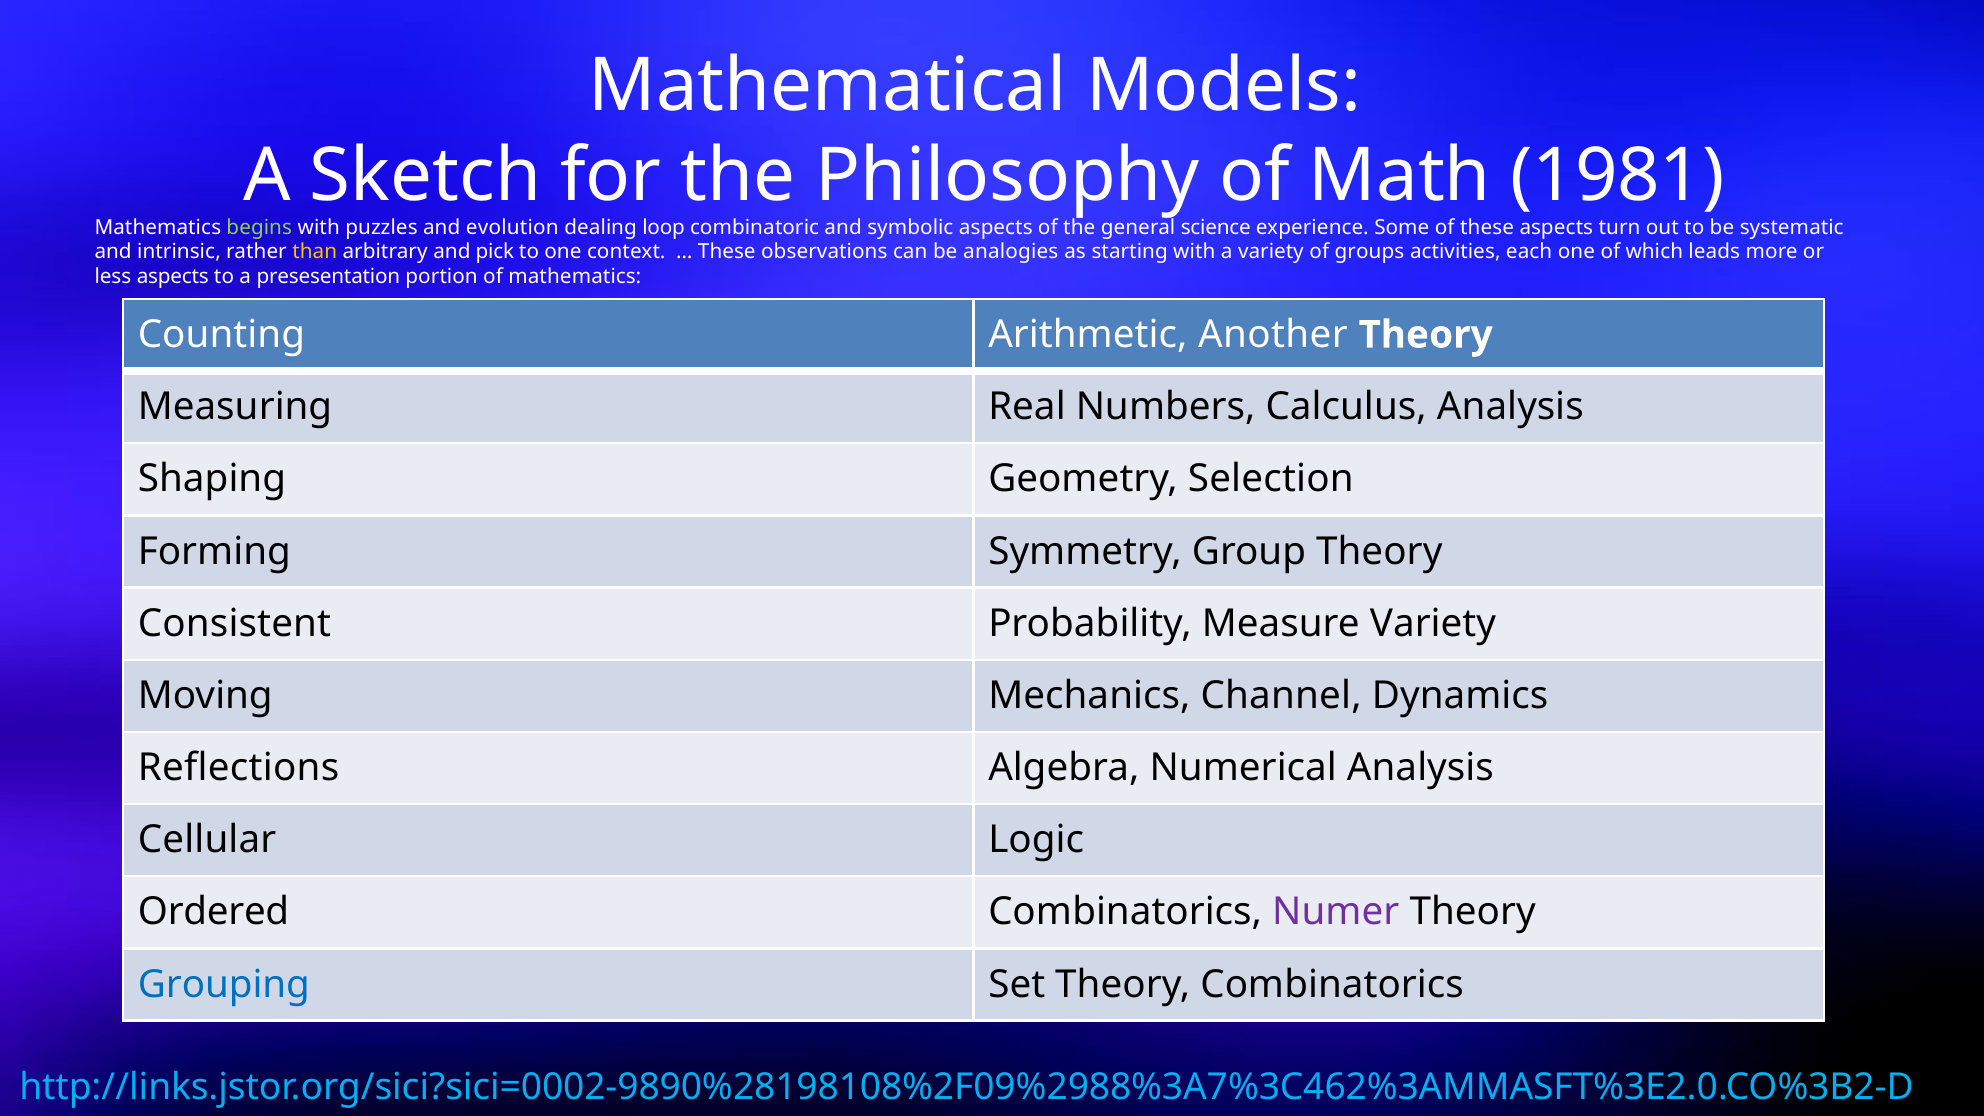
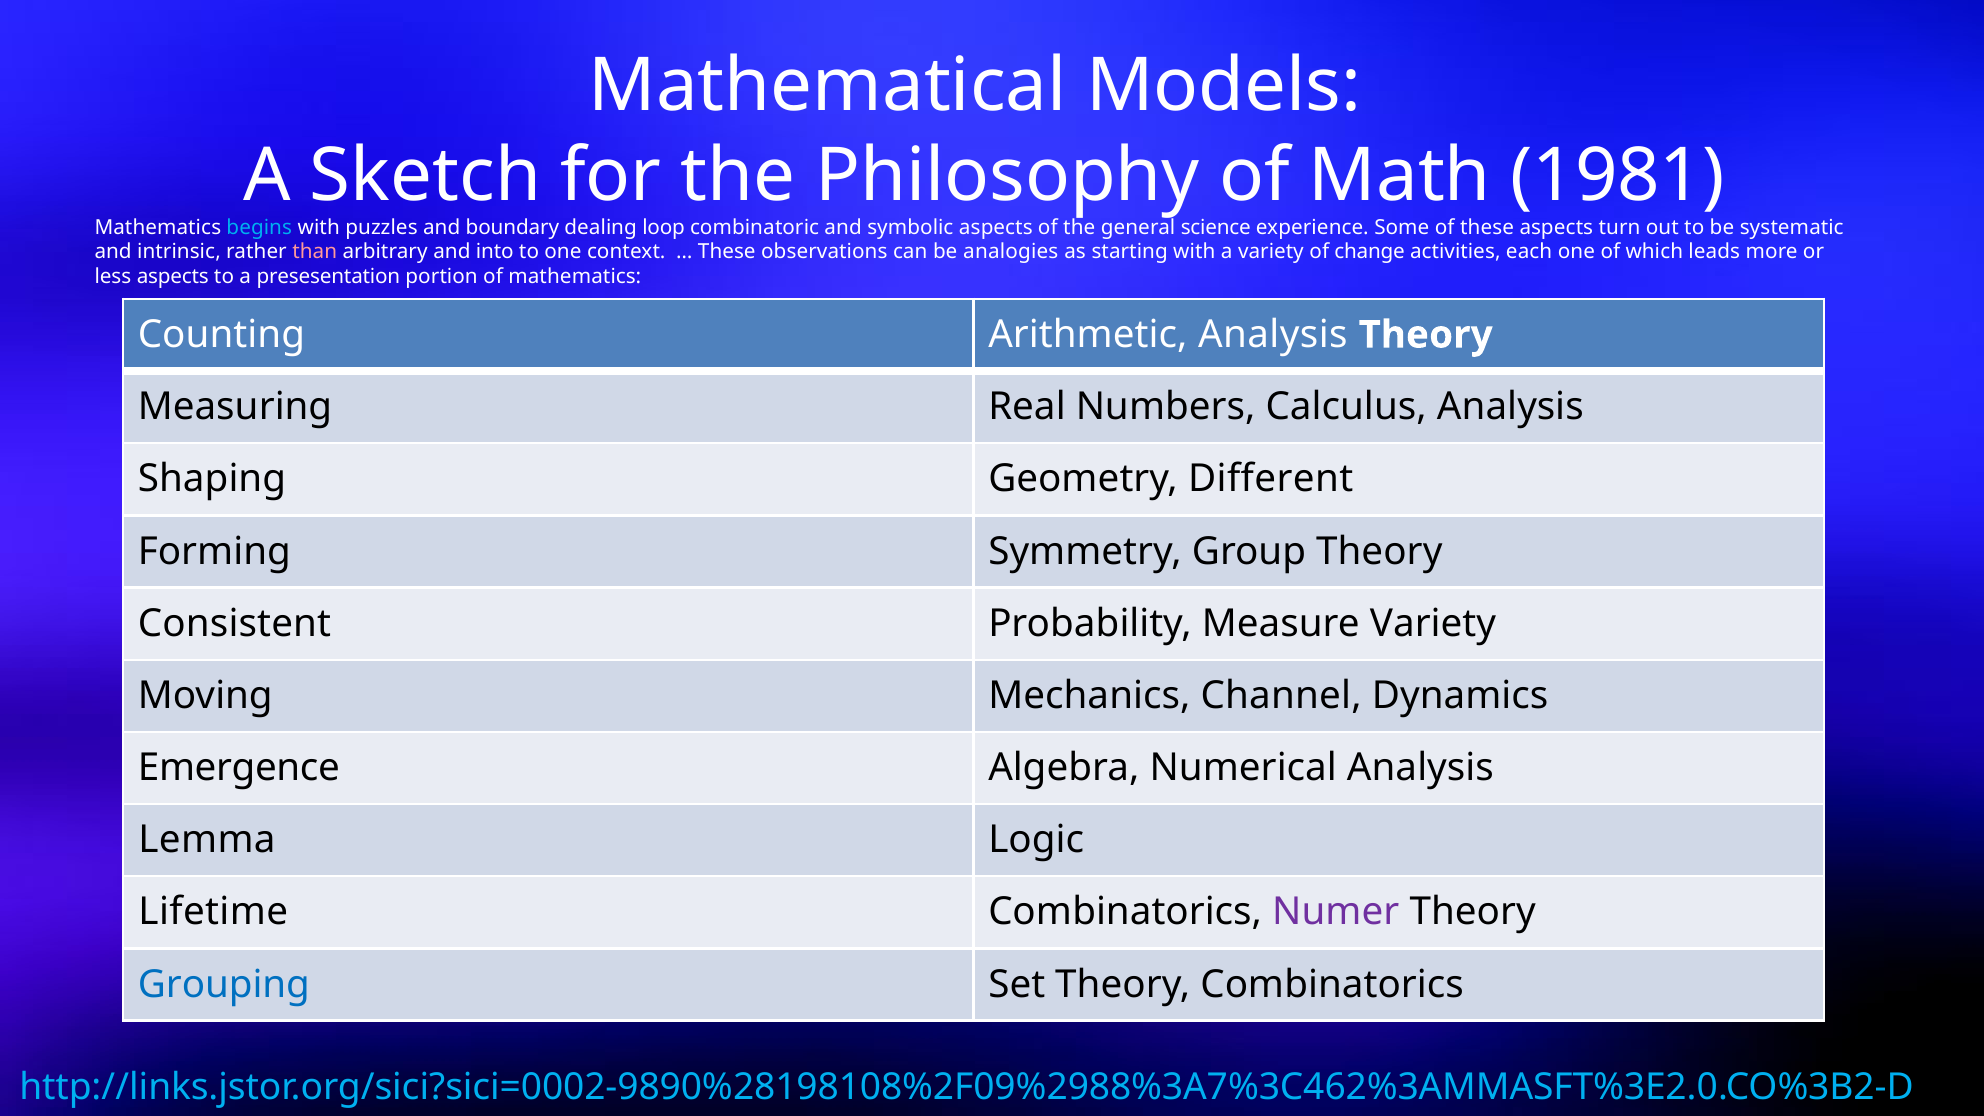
begins colour: light green -> light blue
evolution: evolution -> boundary
than colour: yellow -> pink
pick: pick -> into
groups: groups -> change
Arithmetic Another: Another -> Analysis
Selection: Selection -> Different
Reflections: Reflections -> Emergence
Cellular: Cellular -> Lemma
Ordered: Ordered -> Lifetime
